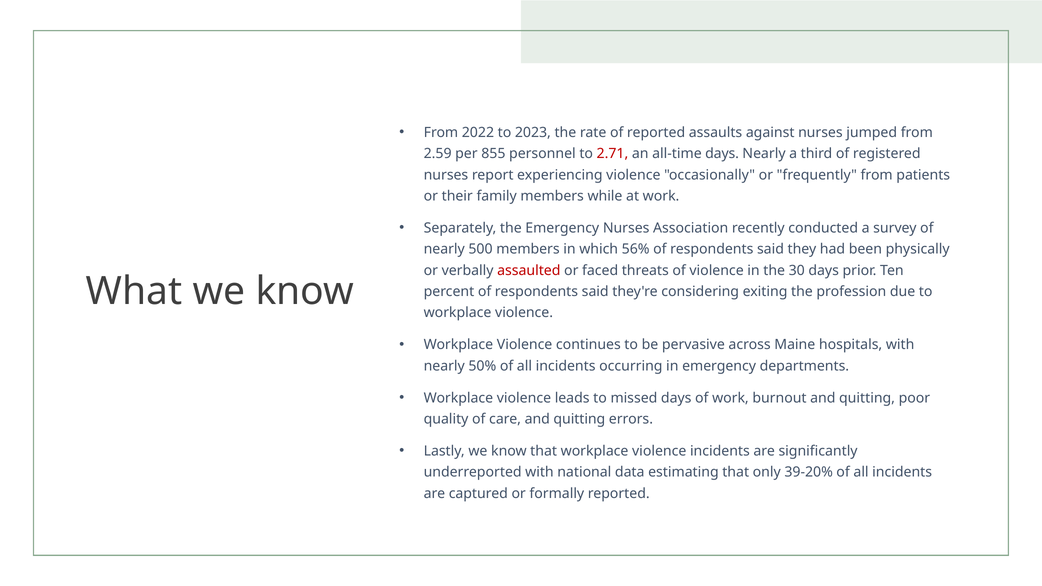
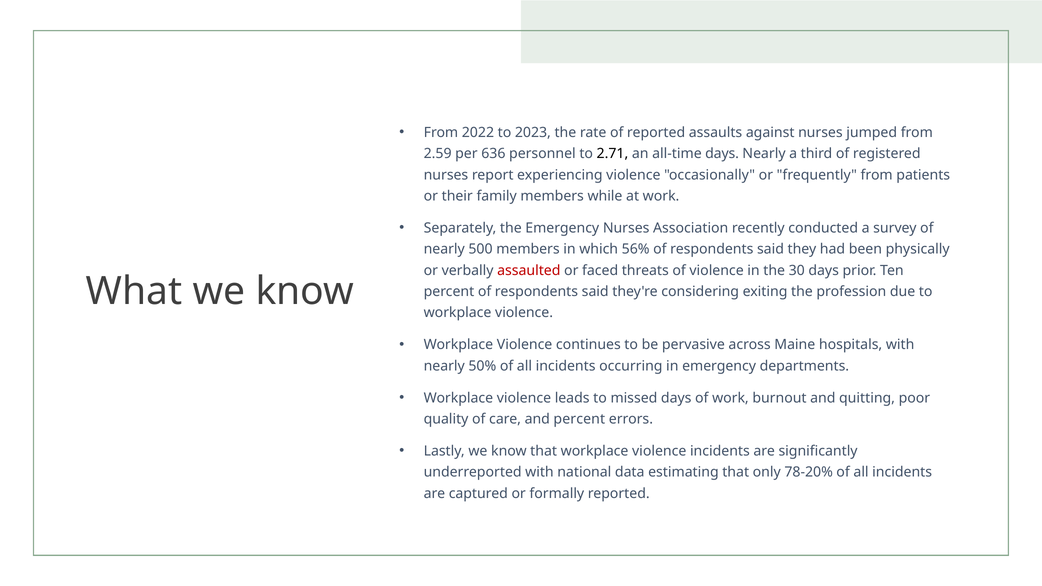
855: 855 -> 636
2.71 colour: red -> black
care and quitting: quitting -> percent
39-20%: 39-20% -> 78-20%
